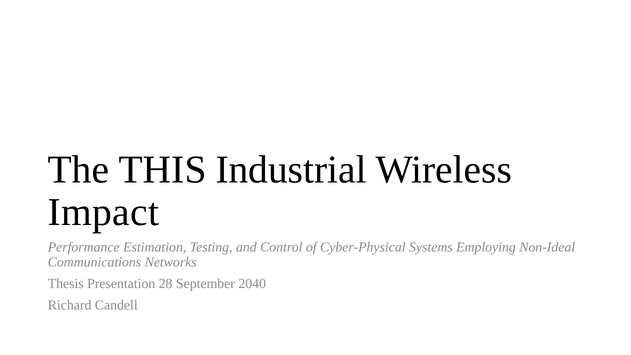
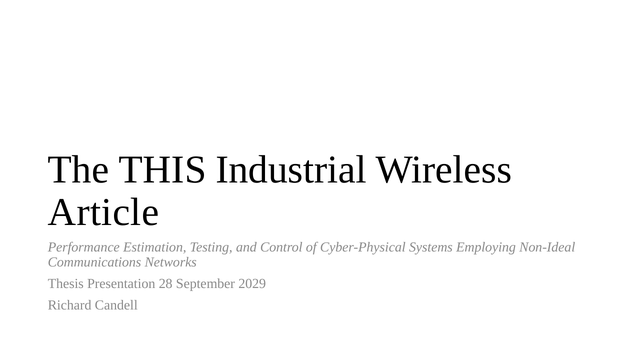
Impact: Impact -> Article
2040: 2040 -> 2029
